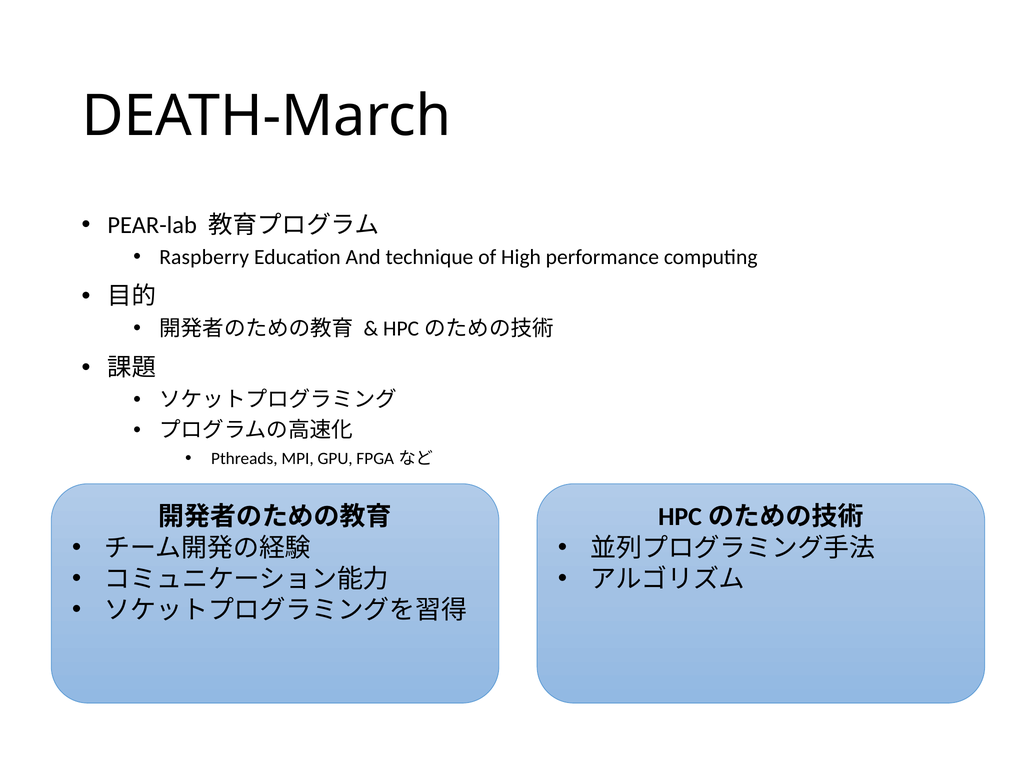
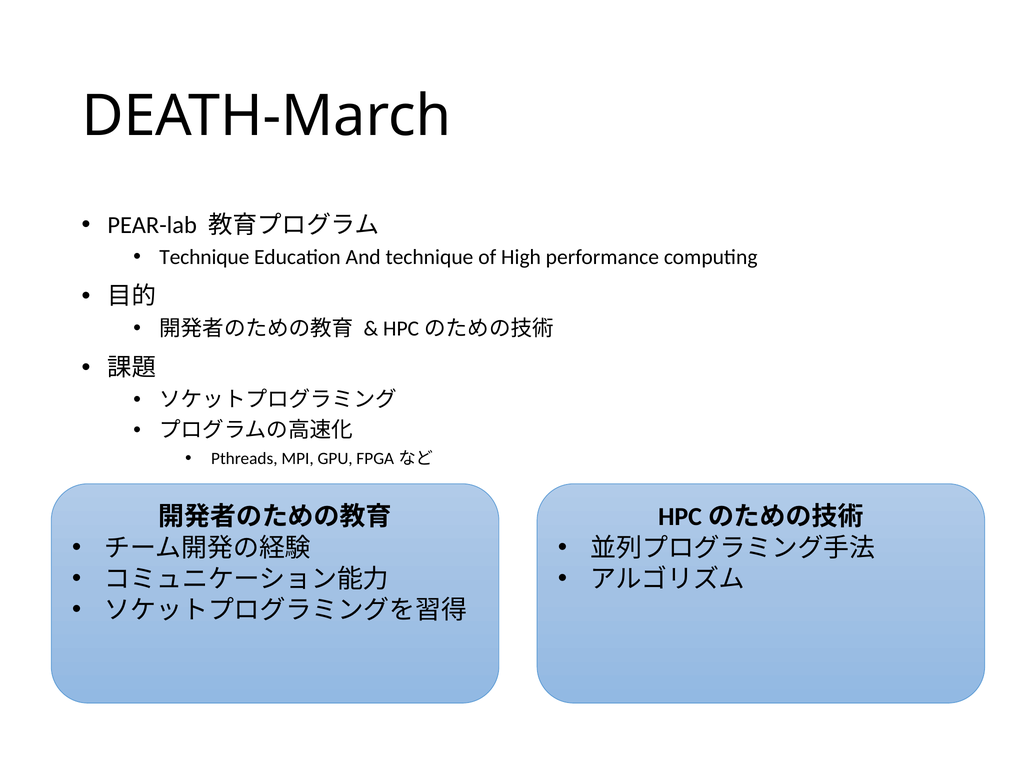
Raspberry at (204, 257): Raspberry -> Technique
